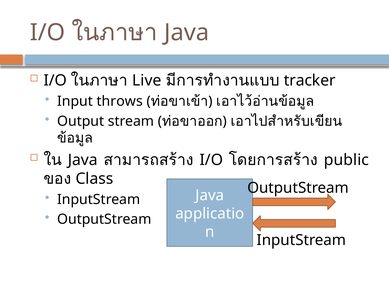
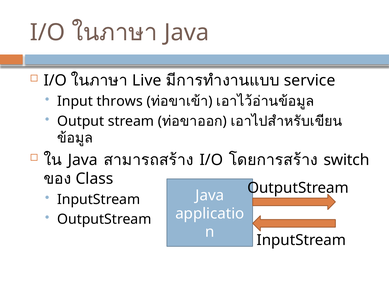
tracker: tracker -> service
public: public -> switch
